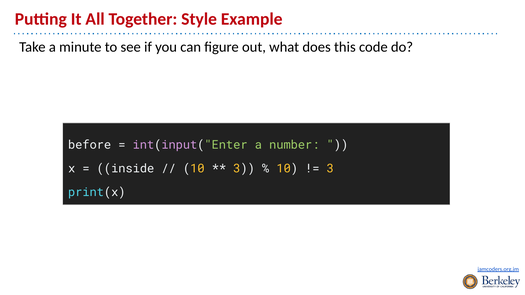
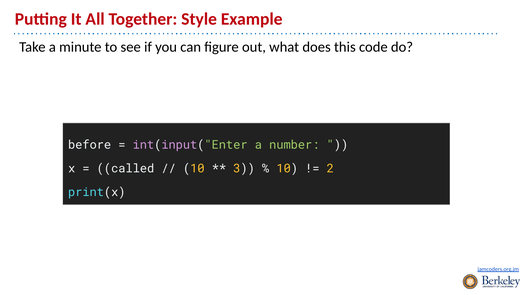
inside: inside -> called
3 at (330, 169): 3 -> 2
